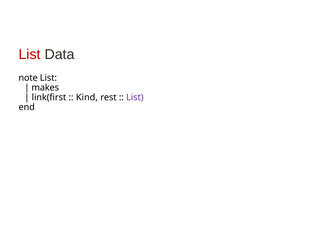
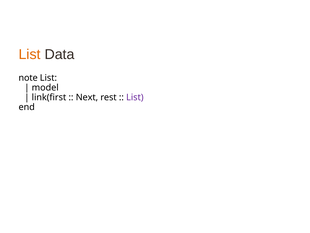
List at (30, 54) colour: red -> orange
makes: makes -> model
Kind: Kind -> Next
